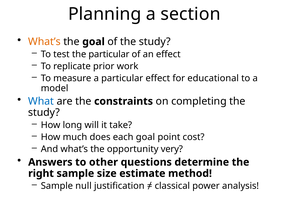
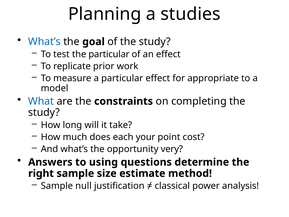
section: section -> studies
What’s at (44, 42) colour: orange -> blue
educational: educational -> appropriate
each goal: goal -> your
other: other -> using
